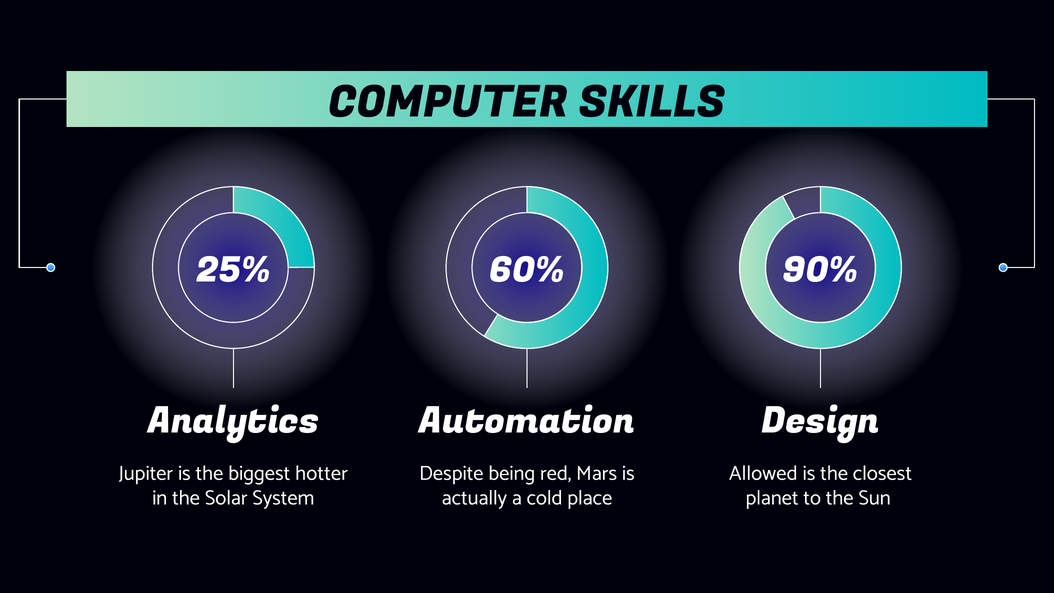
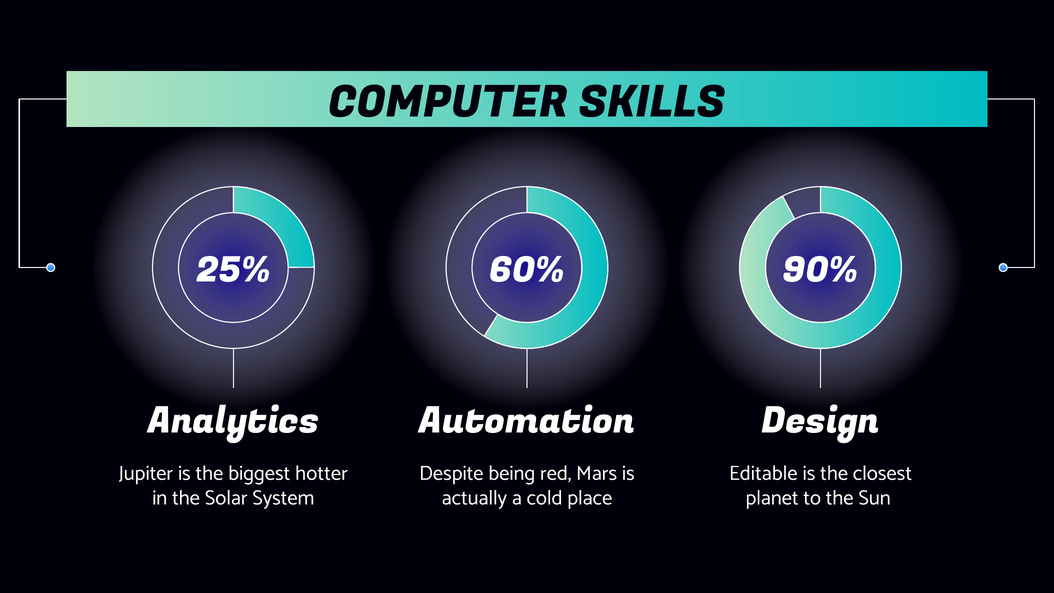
Allowed: Allowed -> Editable
